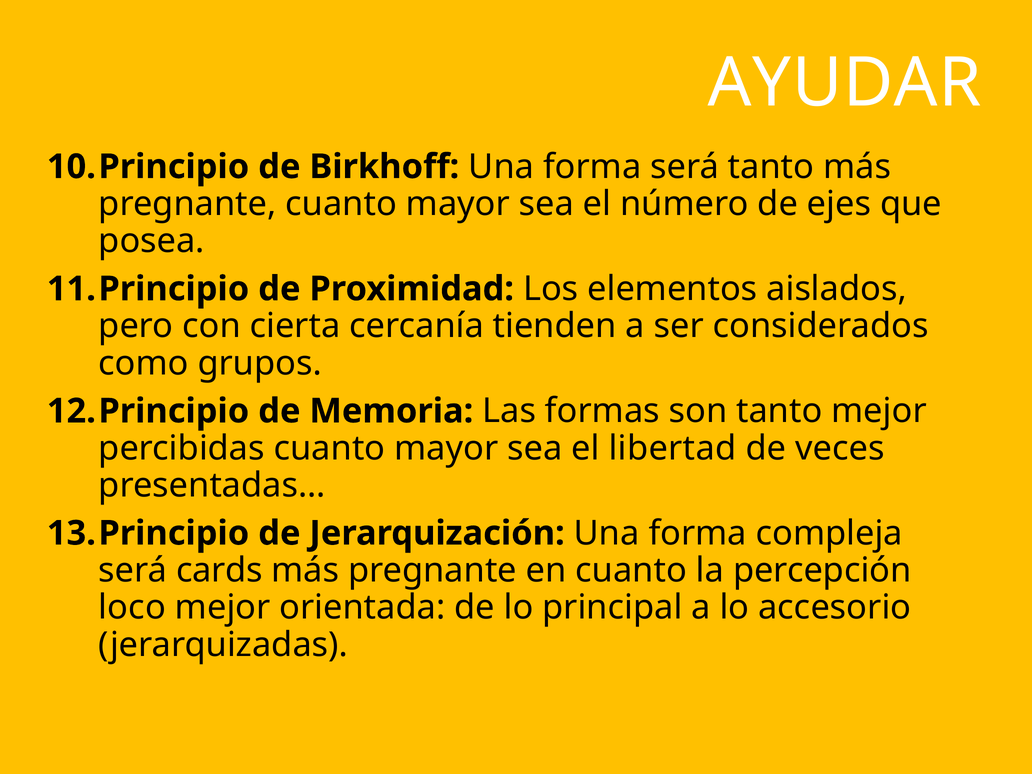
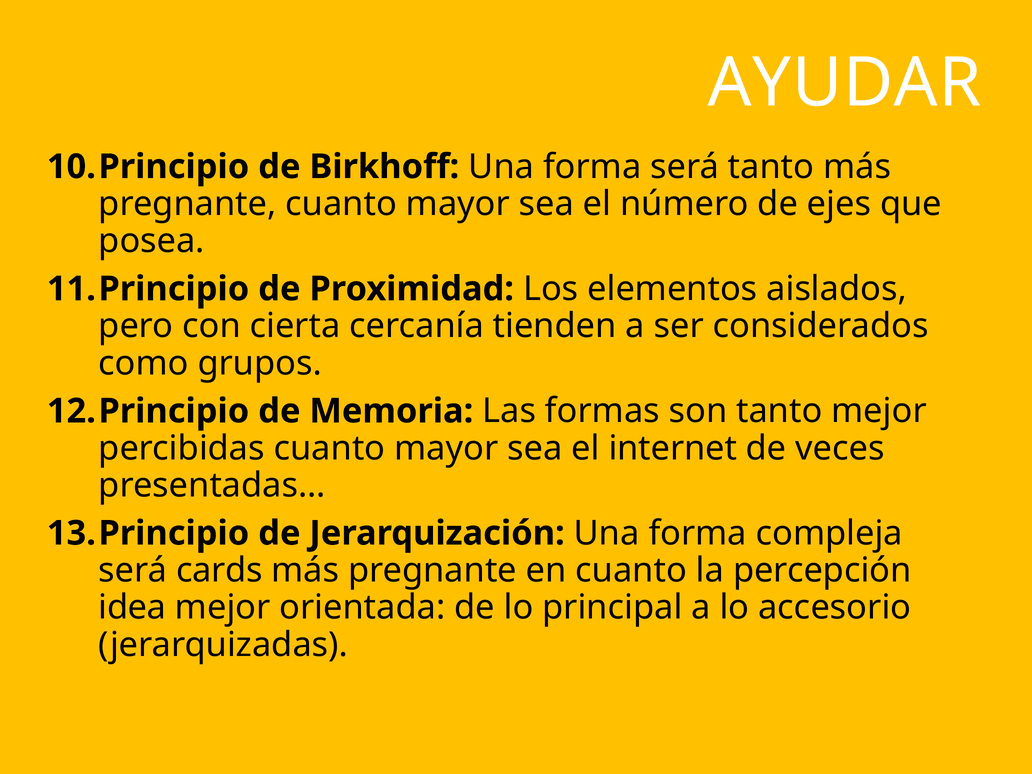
libertad: libertad -> internet
loco: loco -> idea
